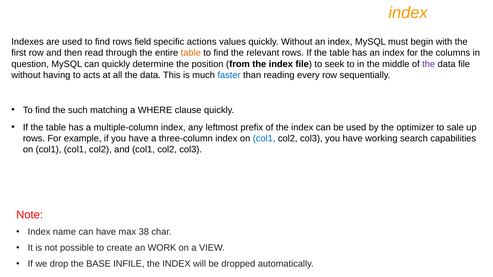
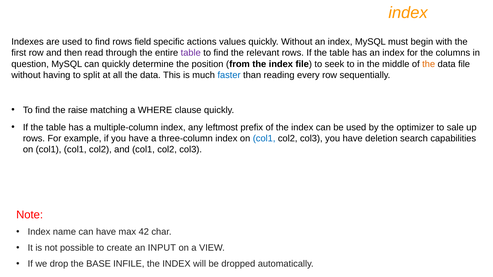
table at (191, 53) colour: orange -> purple
the at (429, 64) colour: purple -> orange
acts: acts -> split
such: such -> raise
working: working -> deletion
38: 38 -> 42
WORK: WORK -> INPUT
